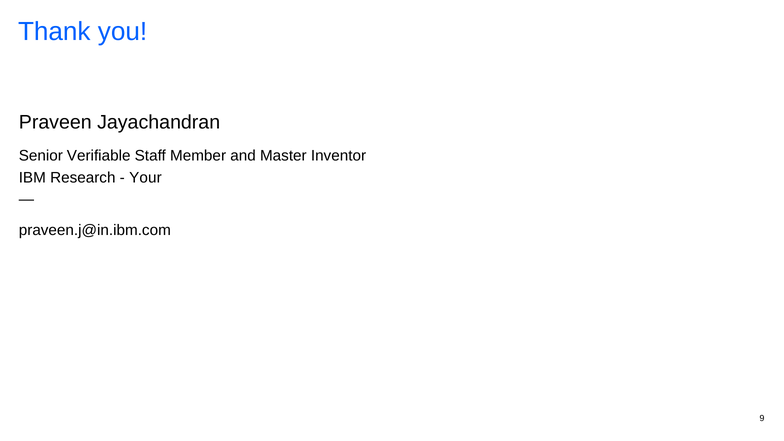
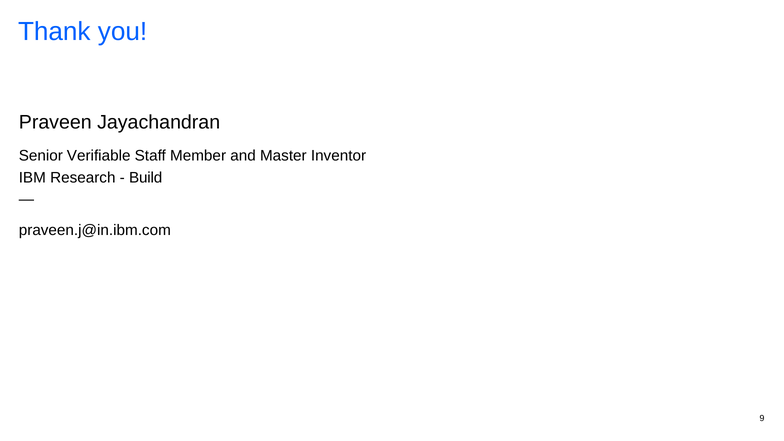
Your: Your -> Build
